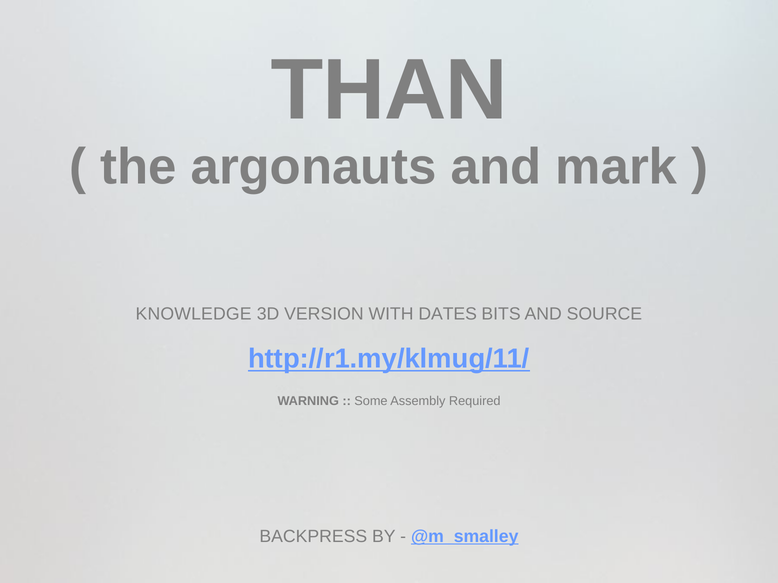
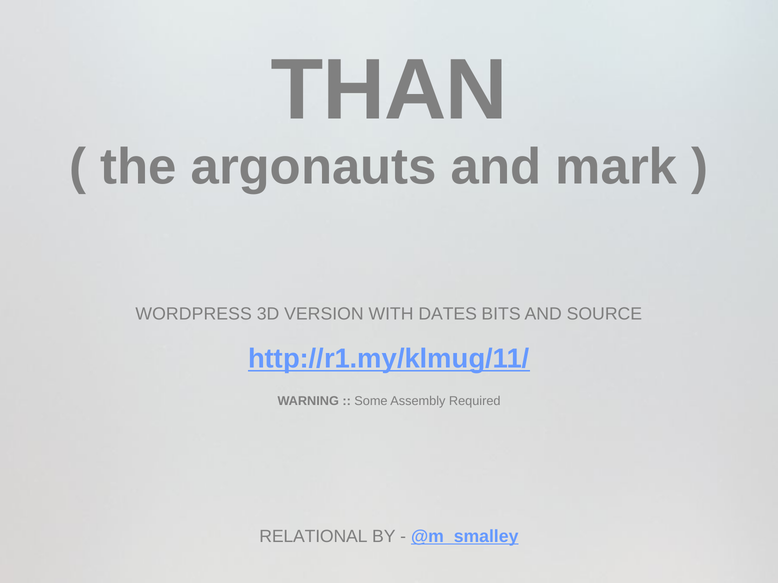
KNOWLEDGE: KNOWLEDGE -> WORDPRESS
BACKPRESS: BACKPRESS -> RELATIONAL
